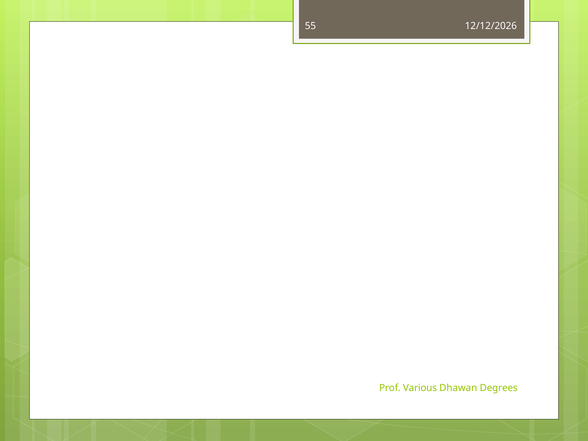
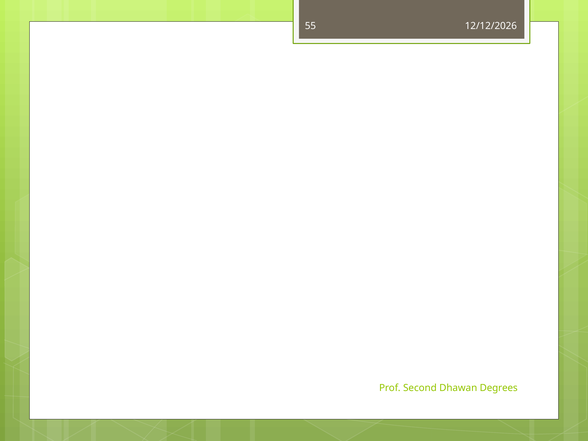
Various: Various -> Second
